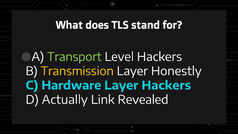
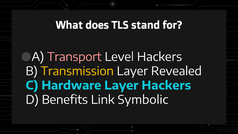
Transport colour: light green -> pink
Honestly: Honestly -> Revealed
Actually: Actually -> Benefits
Revealed: Revealed -> Symbolic
